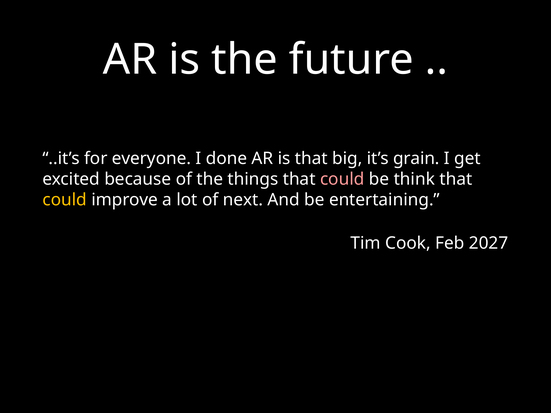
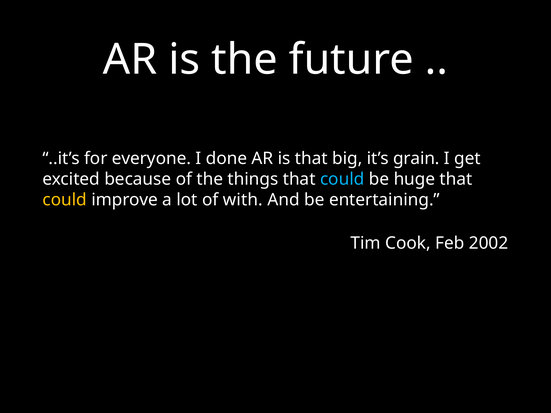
could at (342, 179) colour: pink -> light blue
think: think -> huge
next: next -> with
2027: 2027 -> 2002
